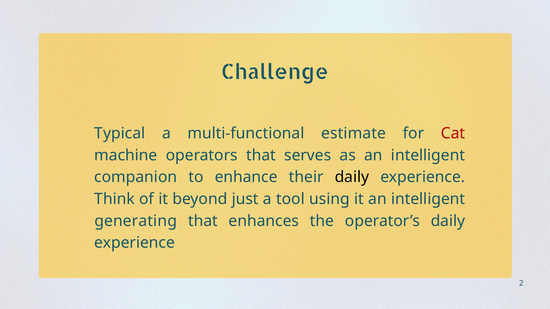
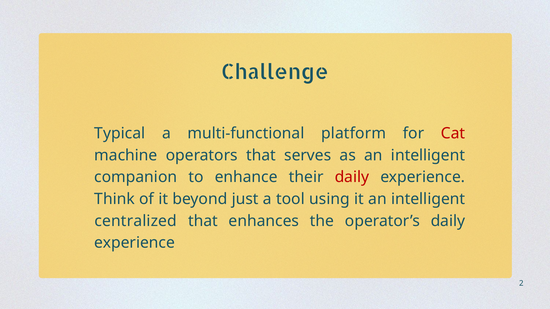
estimate: estimate -> platform
daily at (352, 177) colour: black -> red
generating: generating -> centralized
